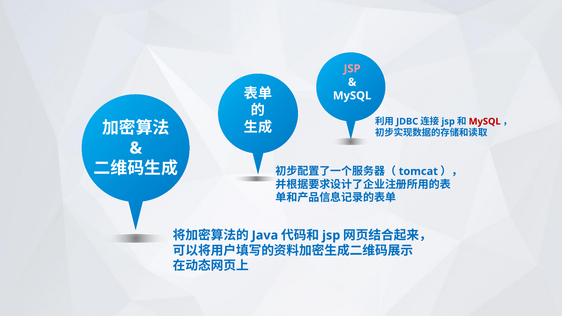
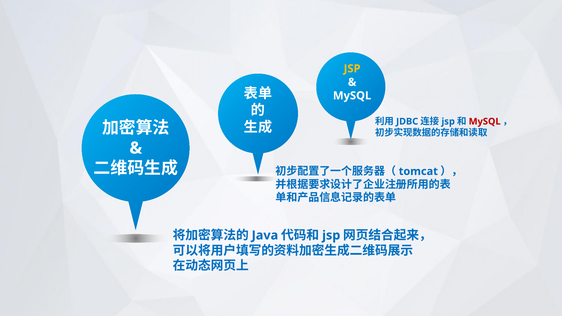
JSP at (352, 69) colour: pink -> yellow
